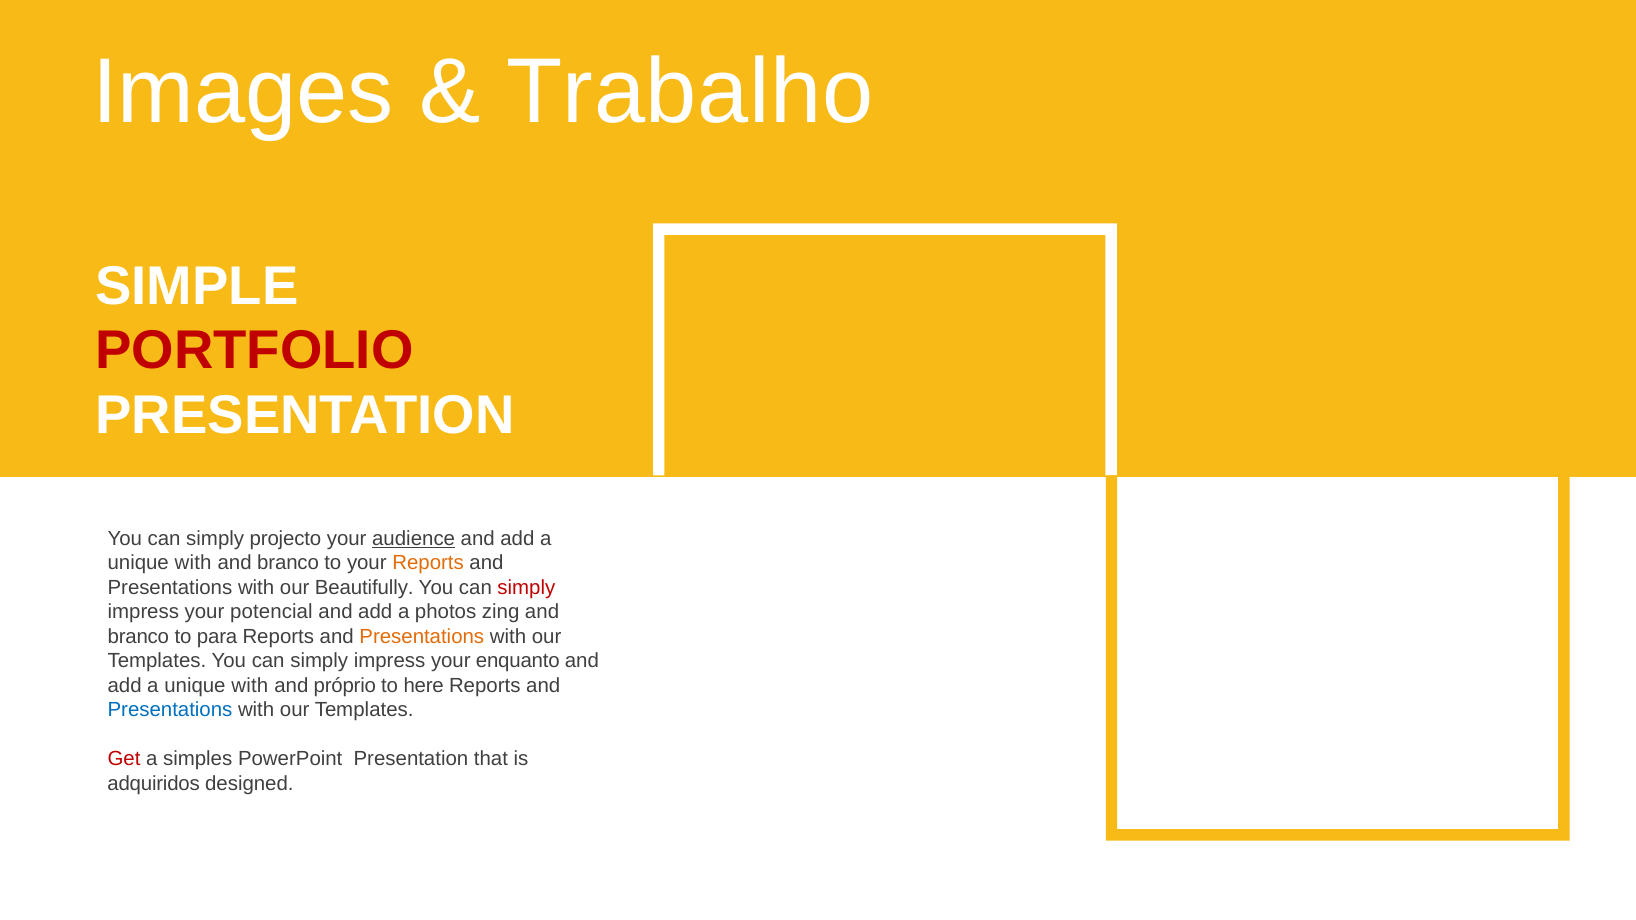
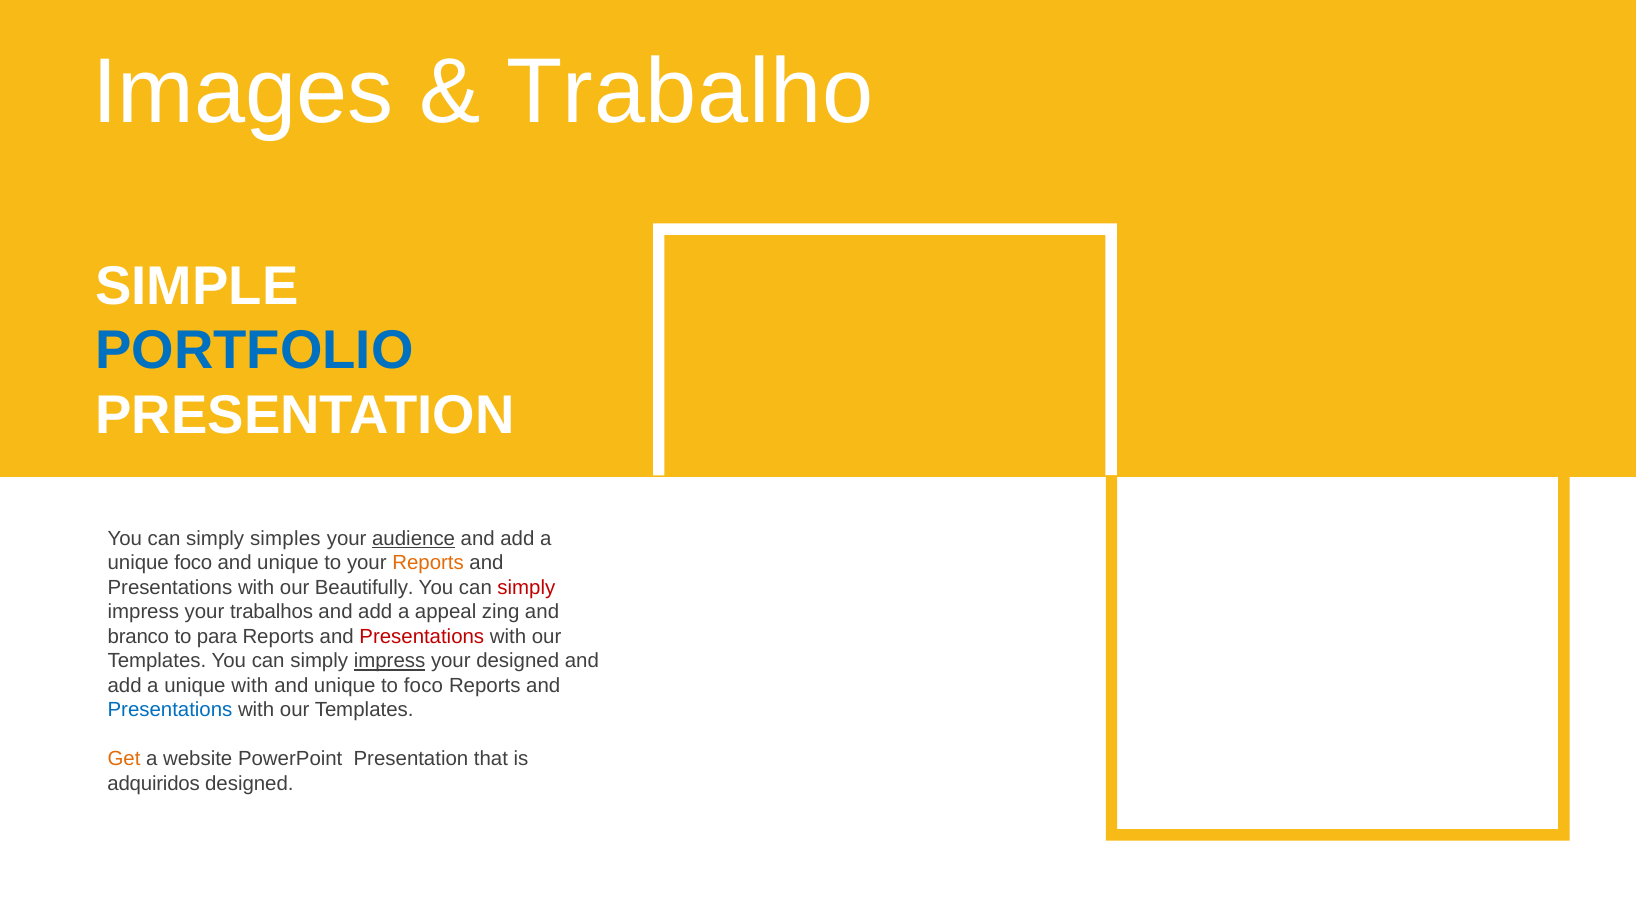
PORTFOLIO colour: red -> blue
projecto: projecto -> simples
with at (193, 563): with -> foco
branco at (288, 563): branco -> unique
potencial: potencial -> trabalhos
photos: photos -> appeal
Presentations at (422, 637) colour: orange -> red
impress at (390, 661) underline: none -> present
your enquanto: enquanto -> designed
próprio at (345, 686): próprio -> unique
to here: here -> foco
Get colour: red -> orange
simples: simples -> website
